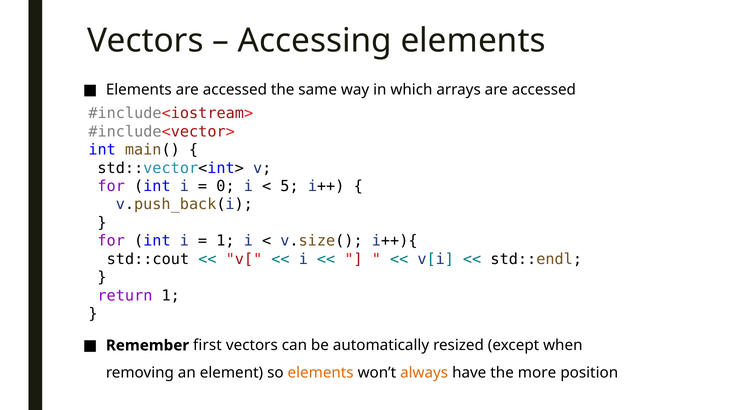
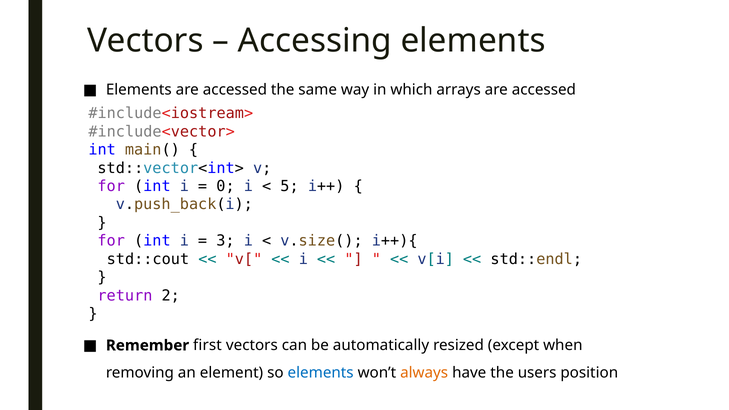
1 at (225, 241): 1 -> 3
return 1: 1 -> 2
elements at (321, 373) colour: orange -> blue
more: more -> users
